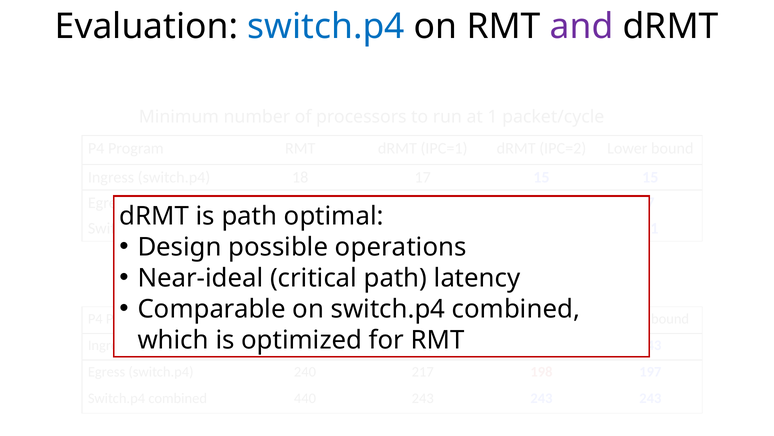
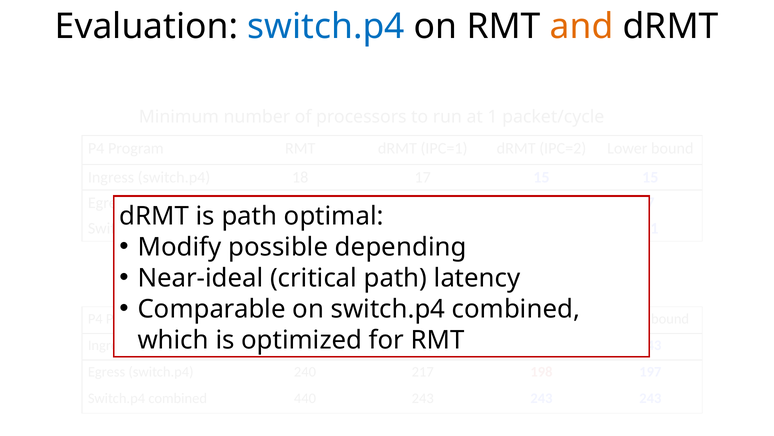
and colour: purple -> orange
Design: Design -> Modify
operations: operations -> depending
